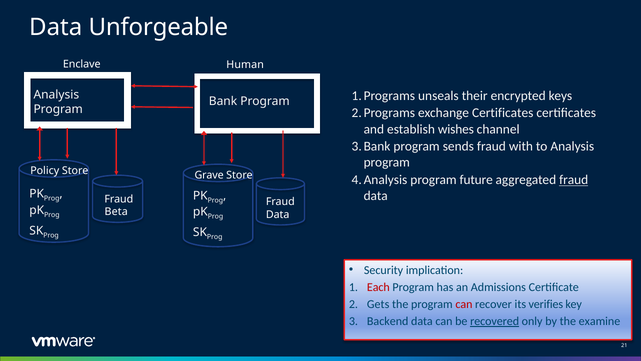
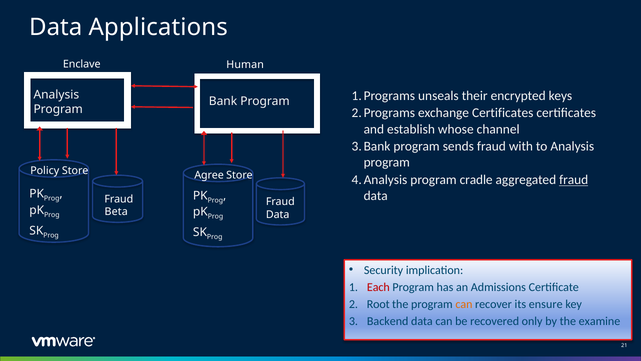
Unforgeable: Unforgeable -> Applications
wishes: wishes -> whose
Grave: Grave -> Agree
future: future -> cradle
Gets: Gets -> Root
can at (464, 304) colour: red -> orange
verifies: verifies -> ensure
recovered underline: present -> none
